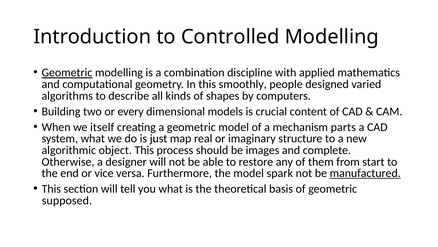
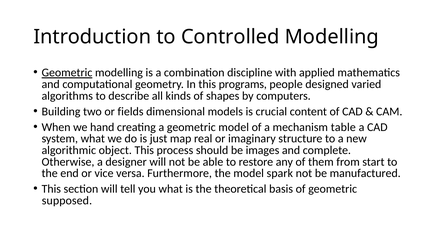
smoothly: smoothly -> programs
every: every -> fields
itself: itself -> hand
parts: parts -> table
manufactured underline: present -> none
